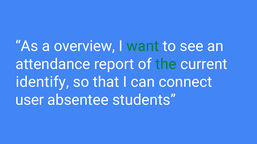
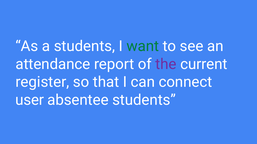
a overview: overview -> students
the colour: green -> purple
identify: identify -> register
